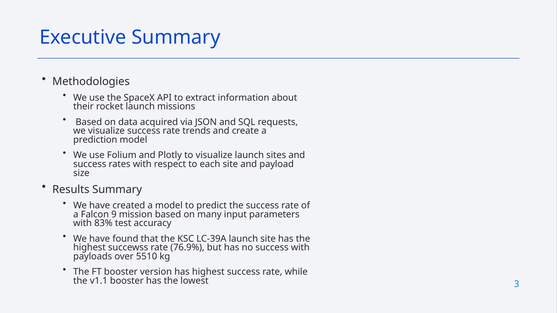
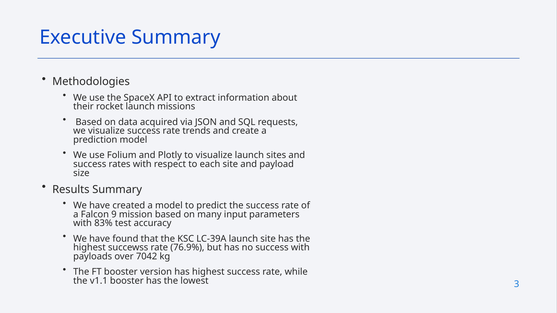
5510: 5510 -> 7042
